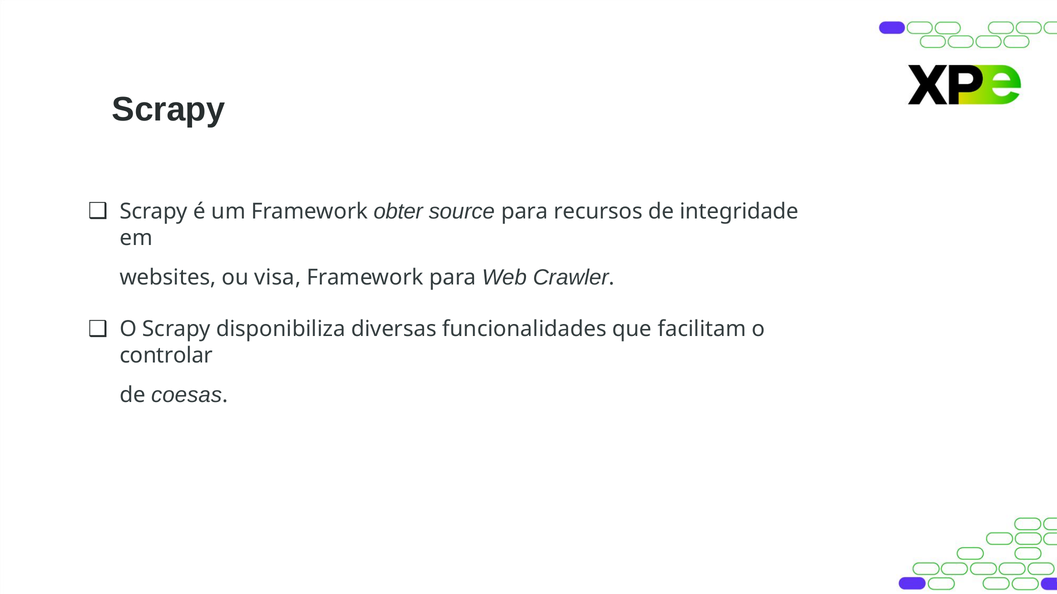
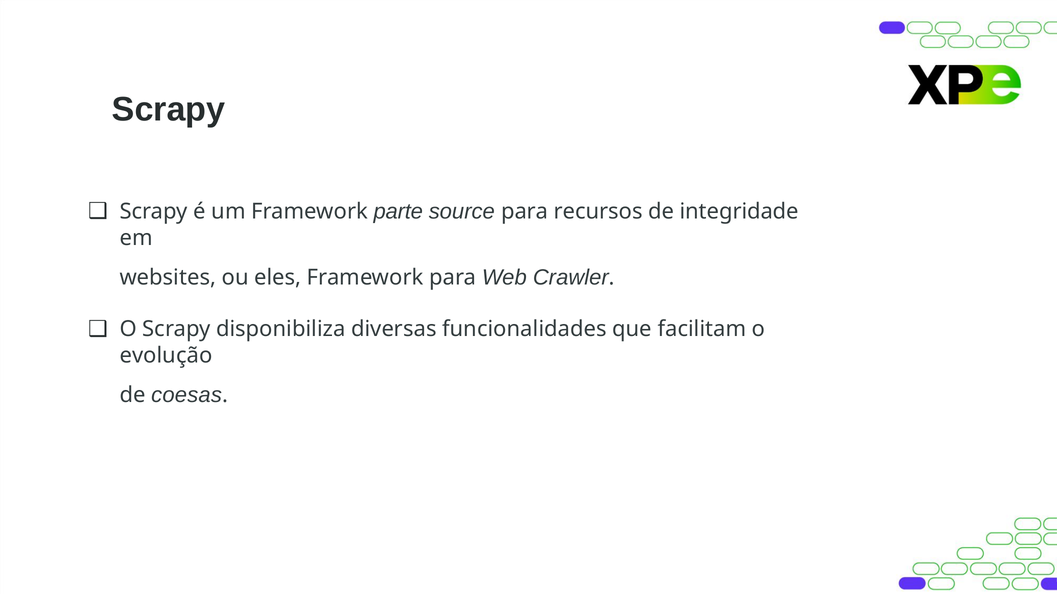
obter: obter -> parte
visa: visa -> eles
controlar: controlar -> evolução
